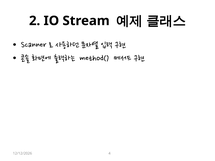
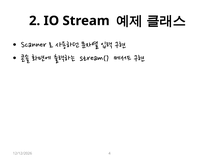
method(: method( -> stream(
